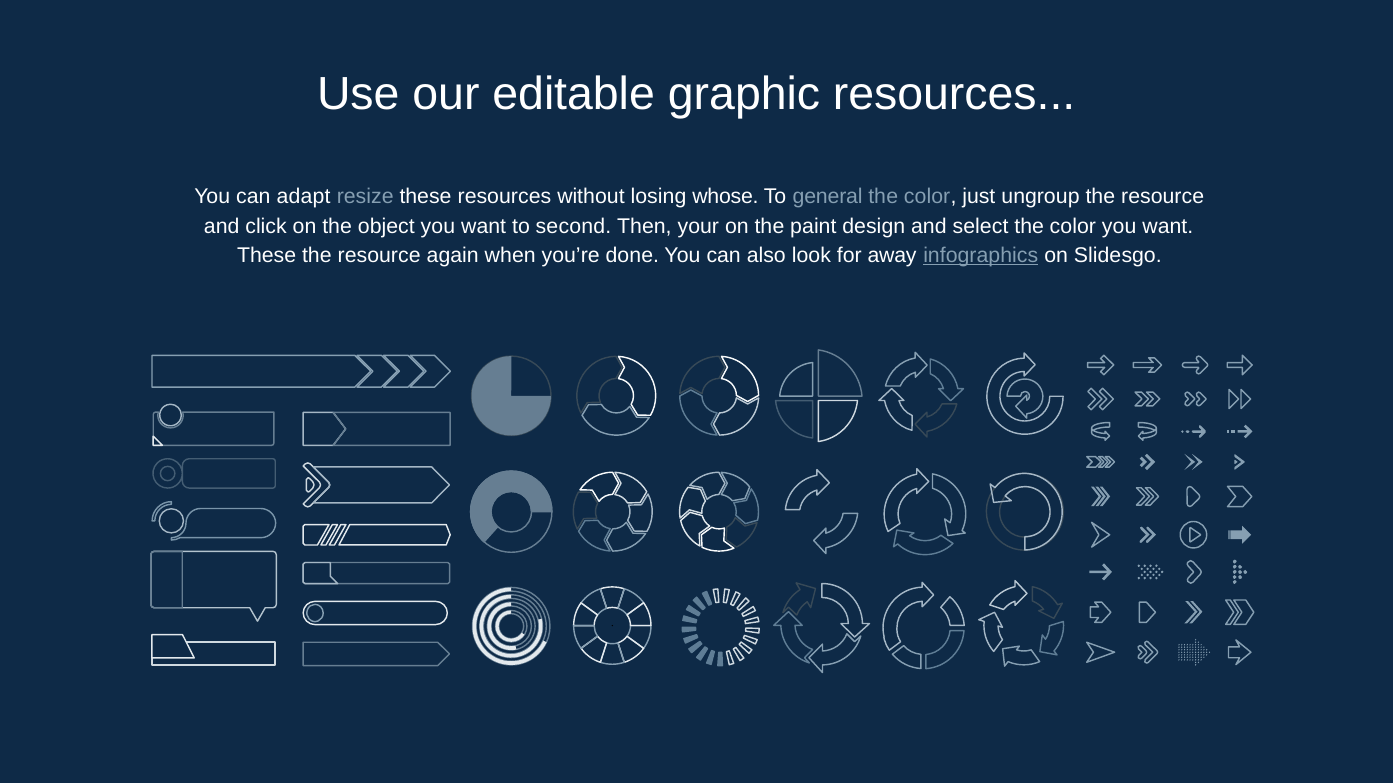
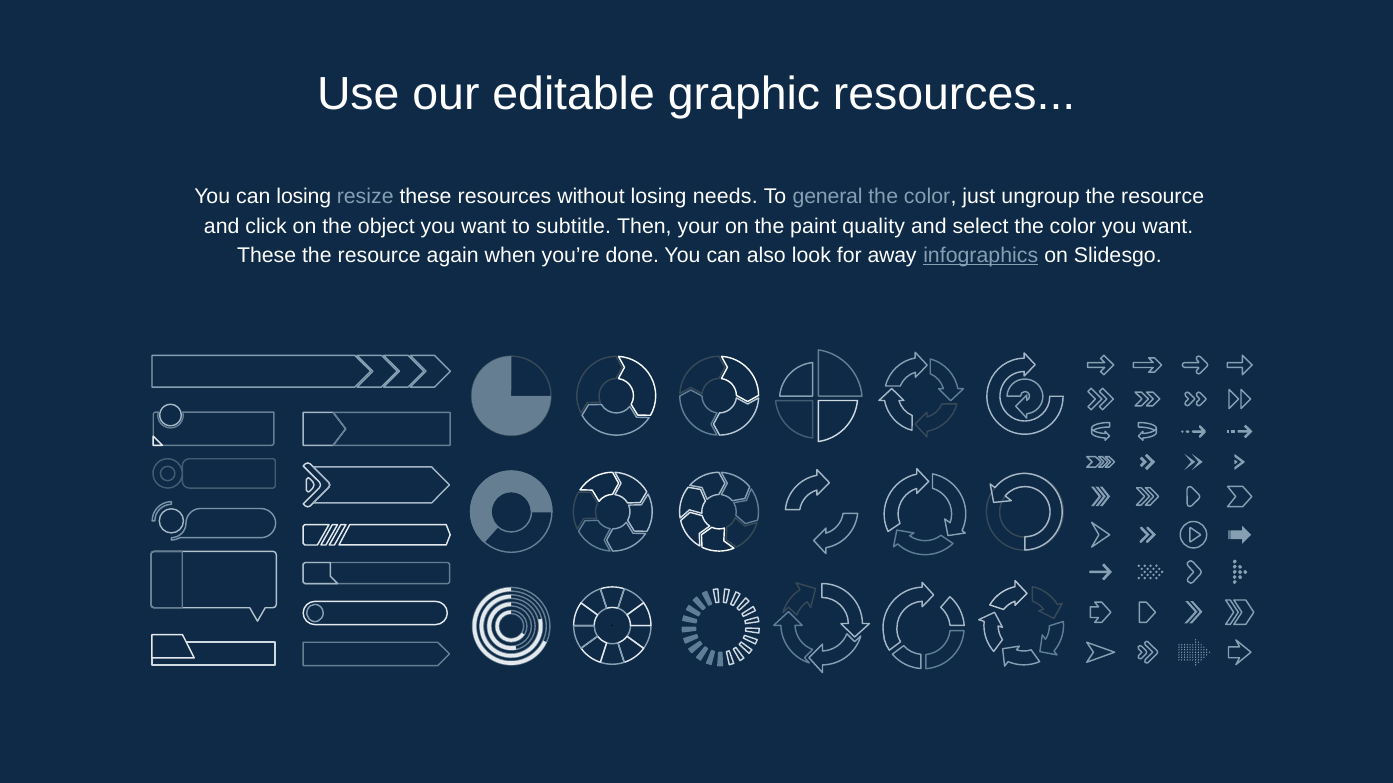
can adapt: adapt -> losing
whose: whose -> needs
second: second -> subtitle
design: design -> quality
